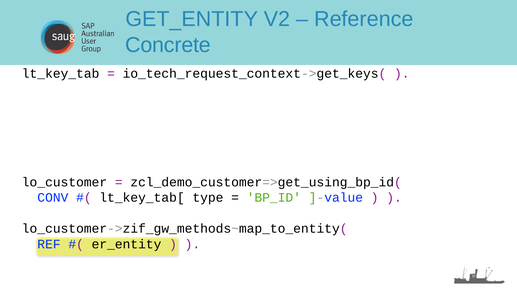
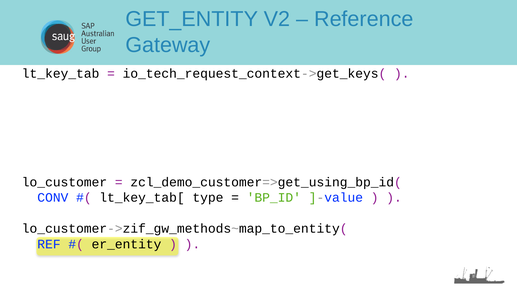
Concrete: Concrete -> Gateway
